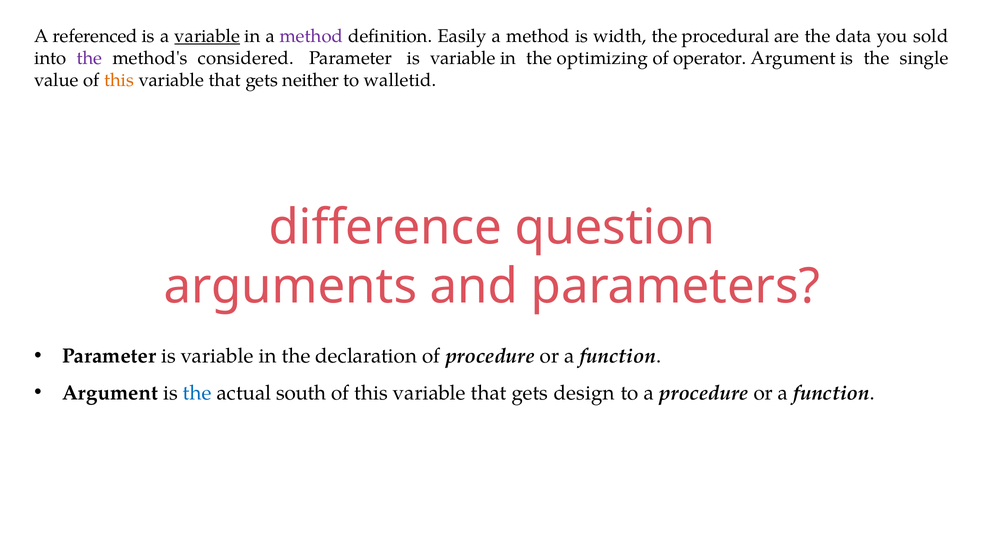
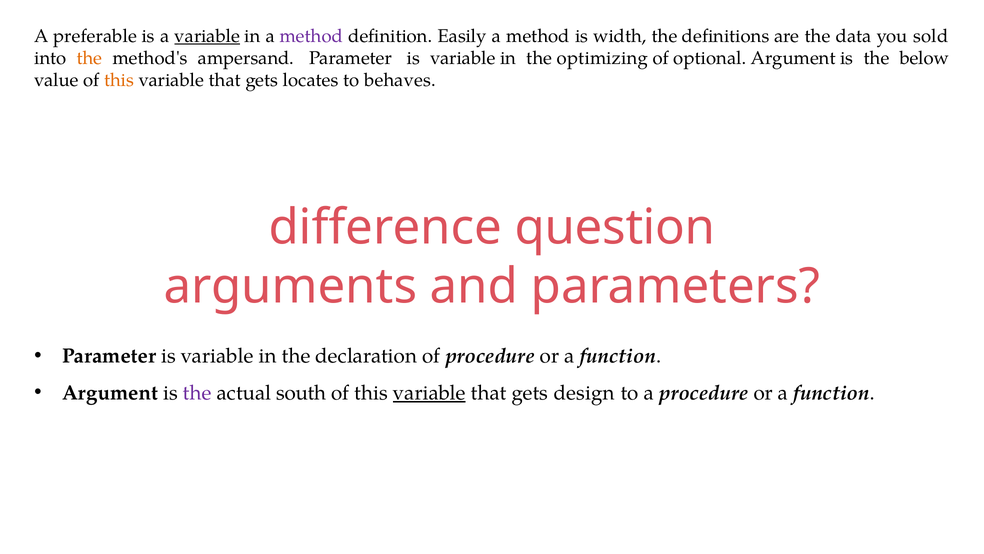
referenced: referenced -> preferable
procedural: procedural -> definitions
the at (89, 58) colour: purple -> orange
considered: considered -> ampersand
operator: operator -> optional
single: single -> below
neither: neither -> locates
walletid: walletid -> behaves
the at (197, 392) colour: blue -> purple
variable at (429, 392) underline: none -> present
